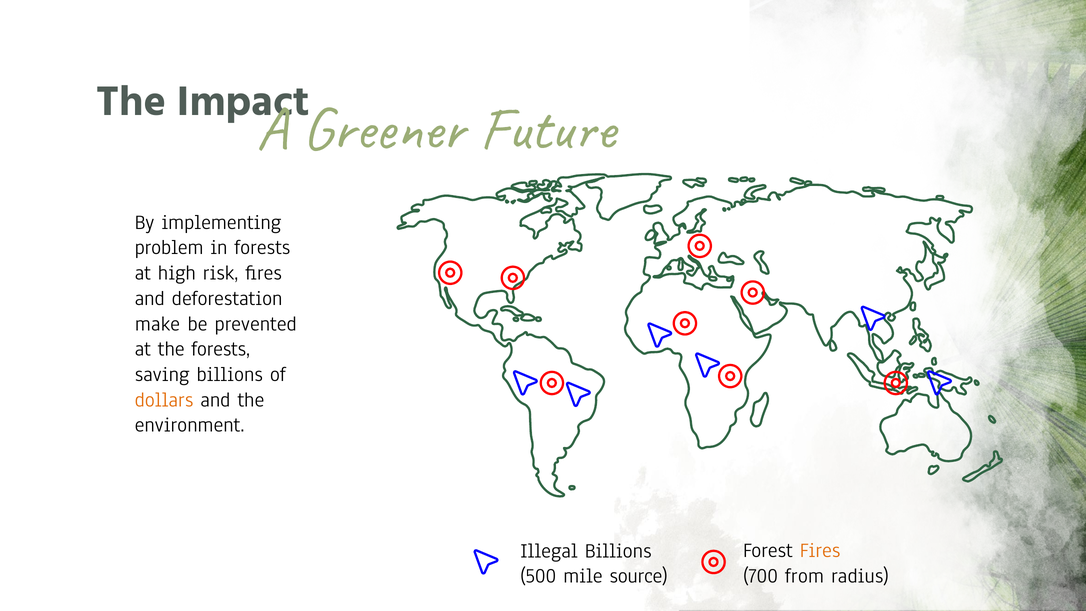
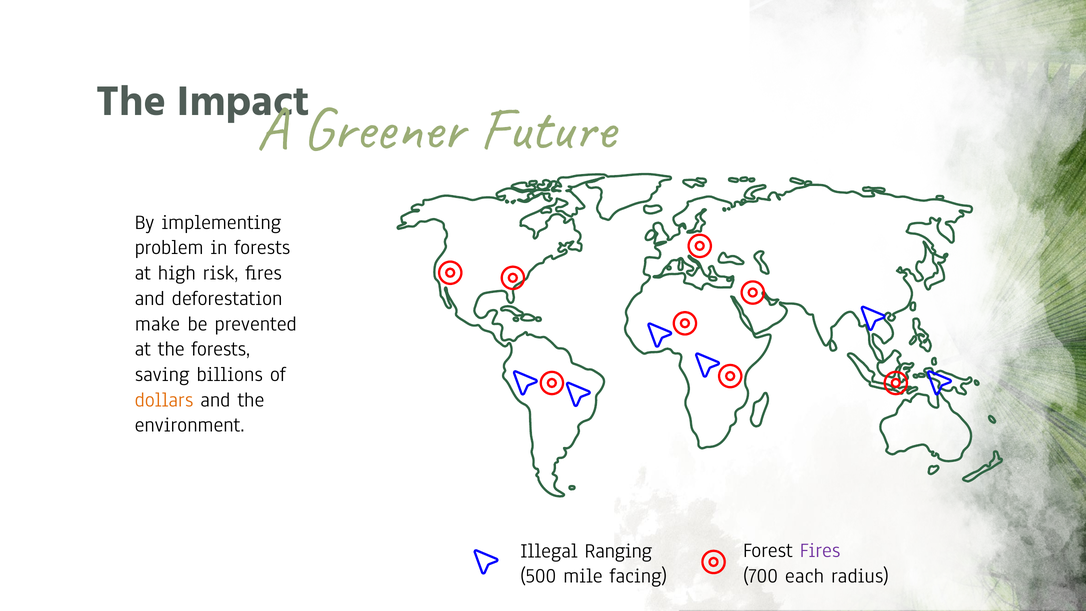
Fires at (820, 550) colour: orange -> purple
Illegal Billions: Billions -> Ranging
from: from -> each
source: source -> facing
